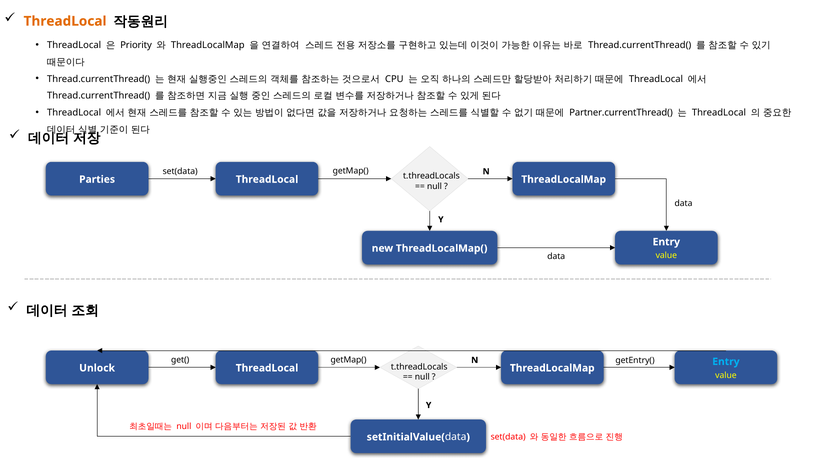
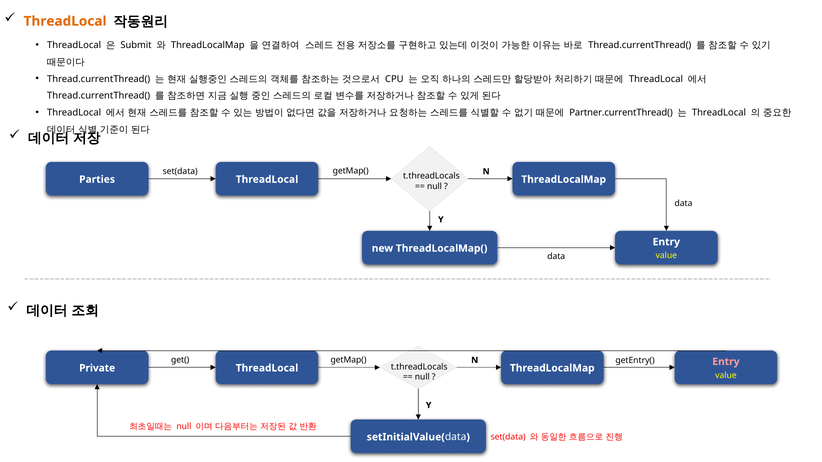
Priority: Priority -> Submit
Entry at (726, 362) colour: light blue -> pink
Unlock: Unlock -> Private
